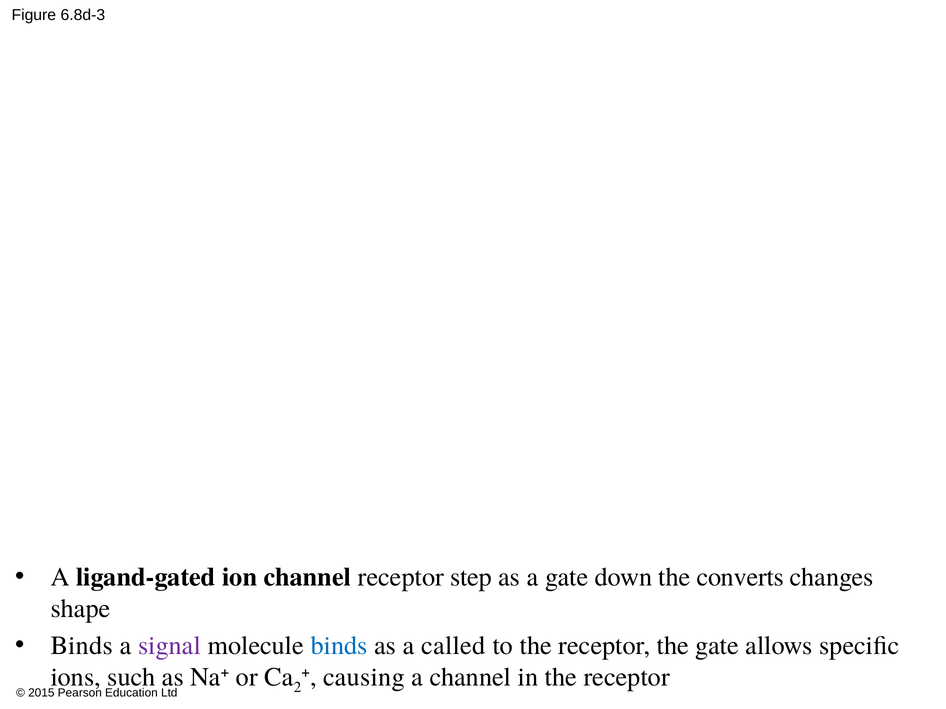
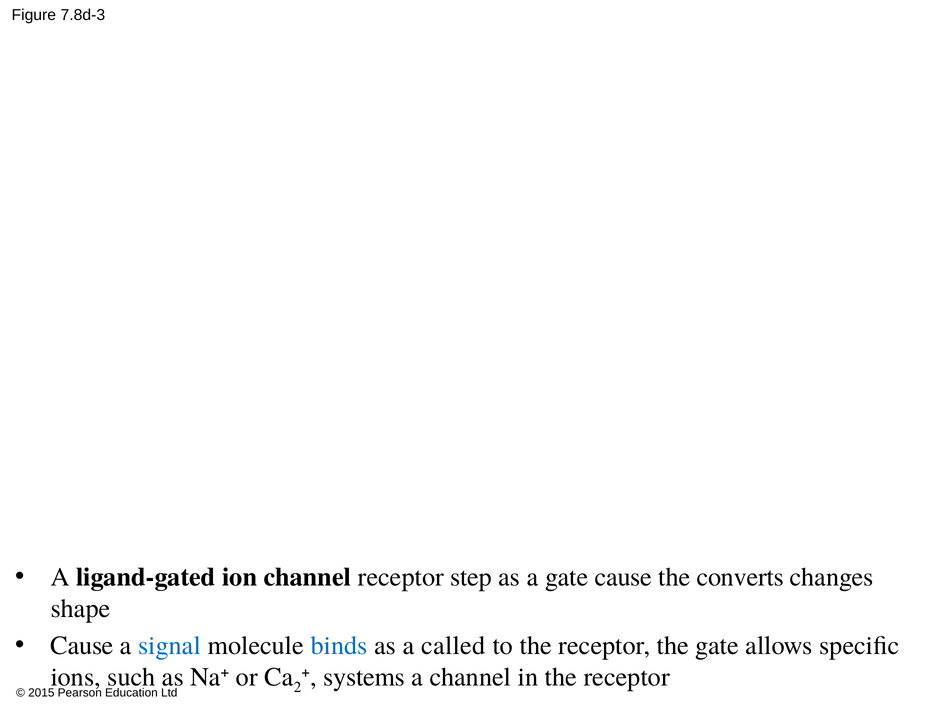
6.8d-3: 6.8d-3 -> 7.8d-3
gate down: down -> cause
Binds at (82, 646): Binds -> Cause
signal colour: purple -> blue
causing: causing -> systems
